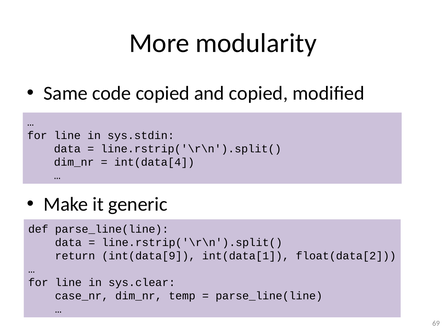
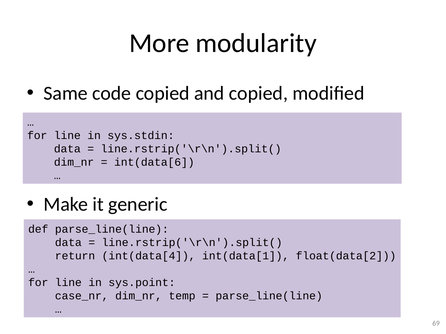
int(data[4: int(data[4 -> int(data[6
int(data[9: int(data[9 -> int(data[4
sys.clear: sys.clear -> sys.point
